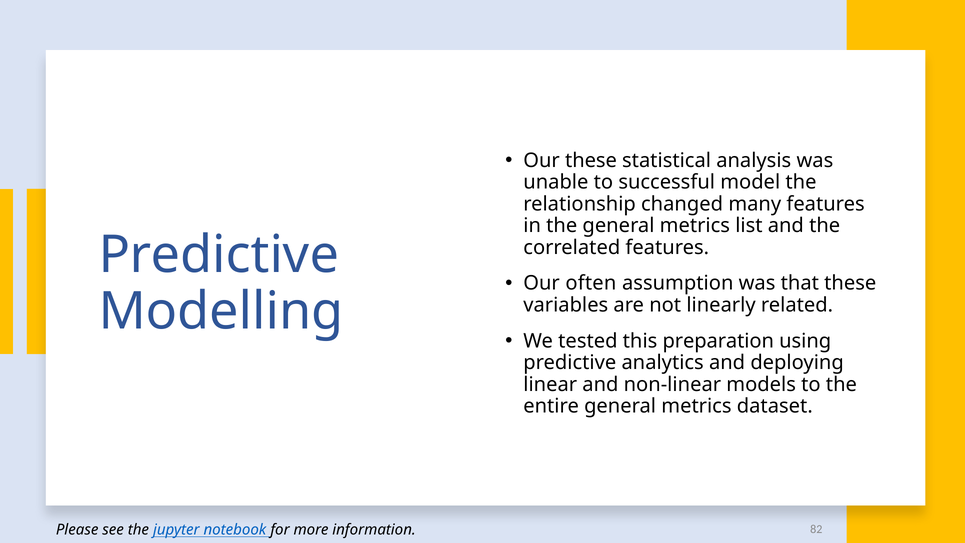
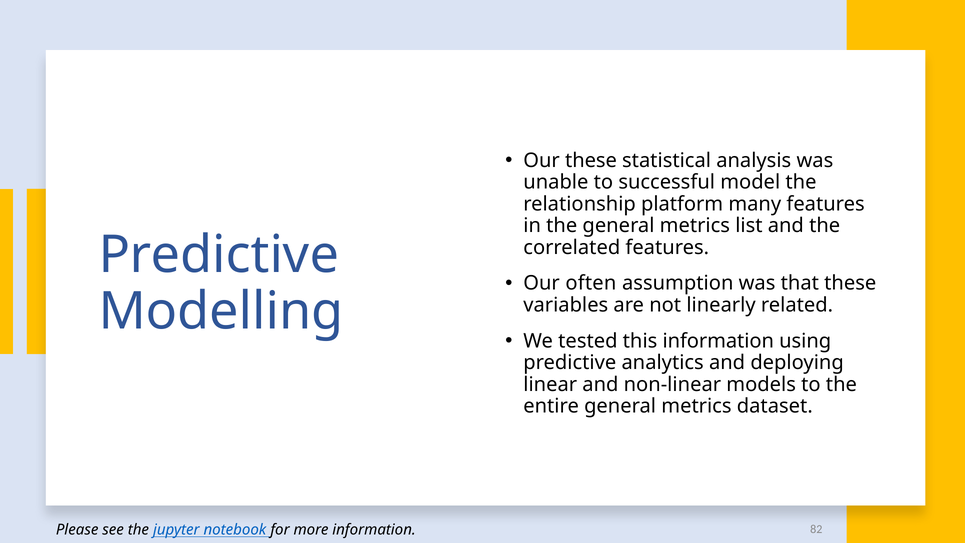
changed: changed -> platform
this preparation: preparation -> information
